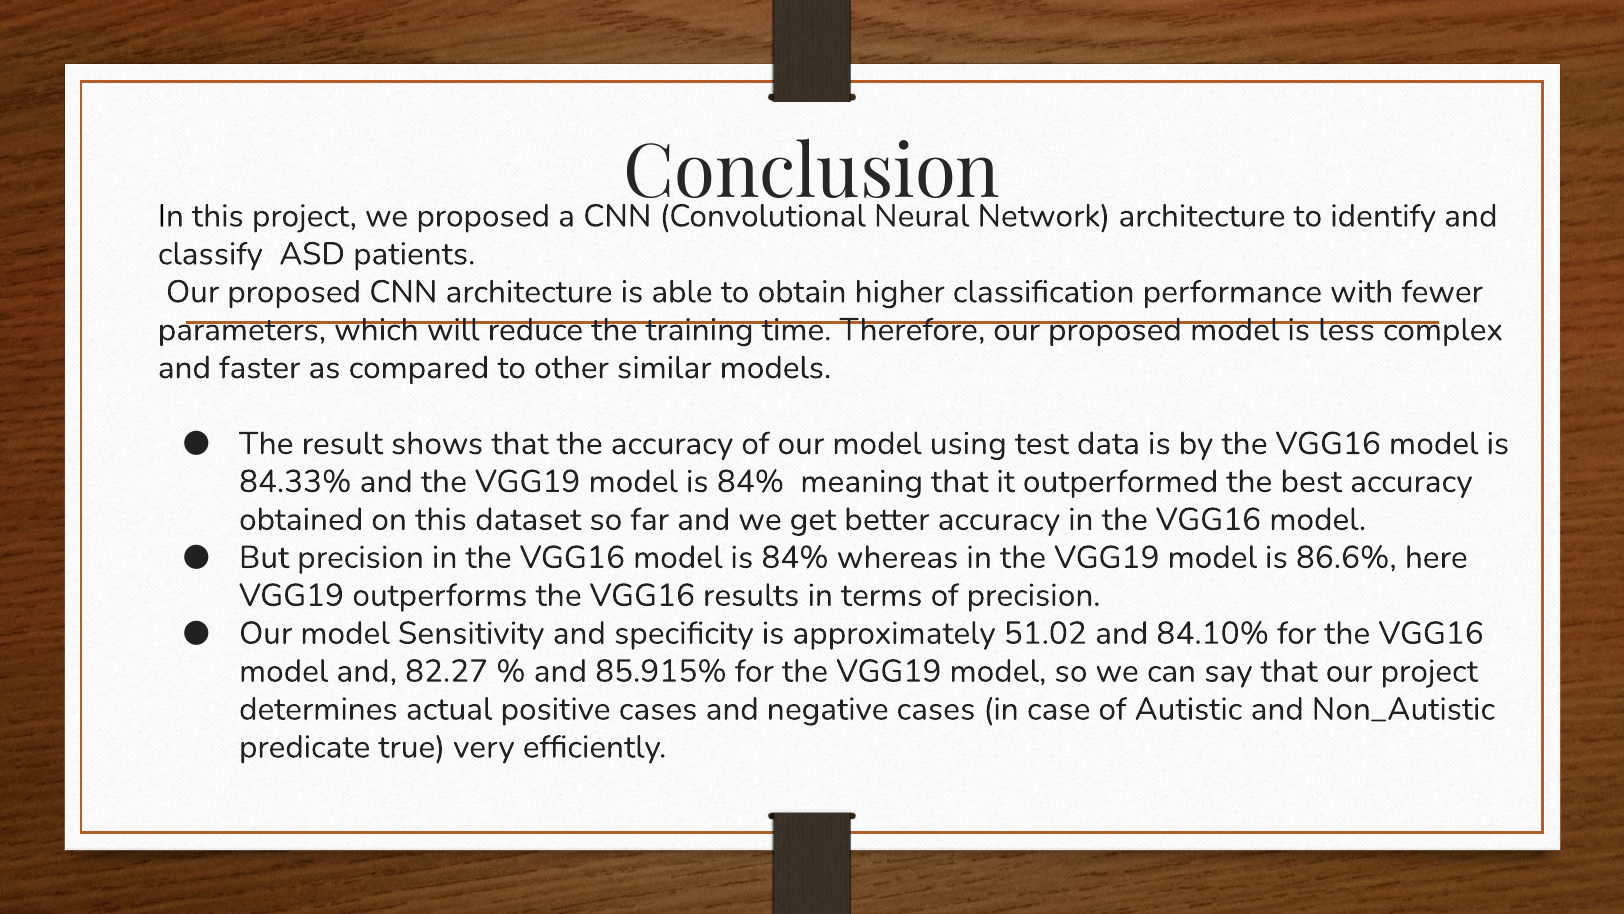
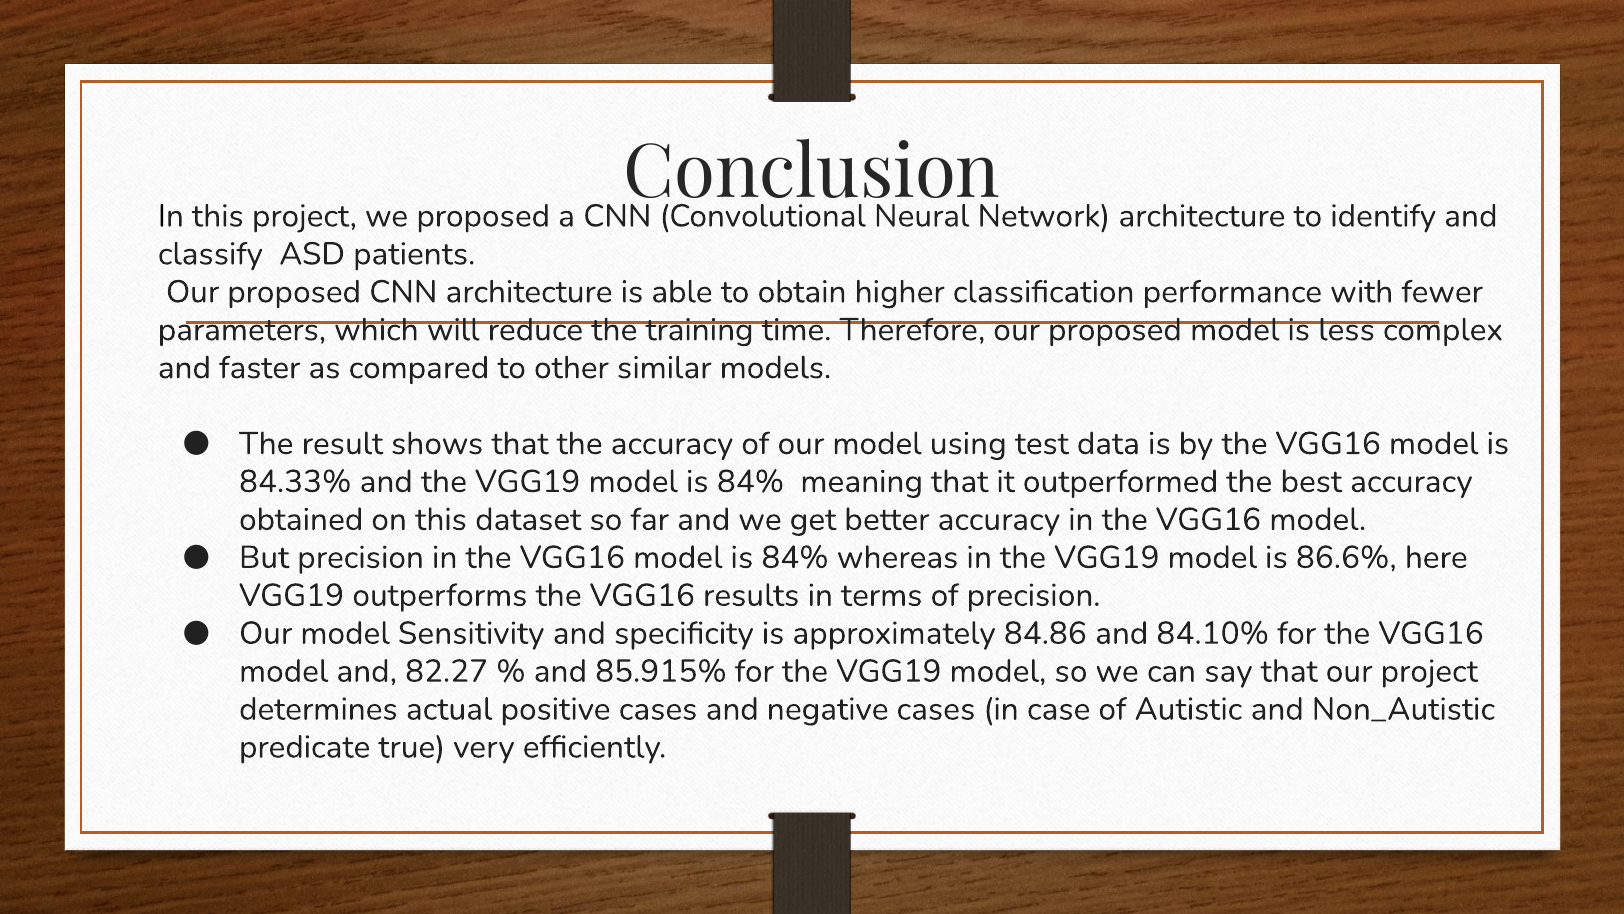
51.02: 51.02 -> 84.86
